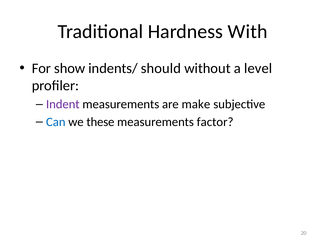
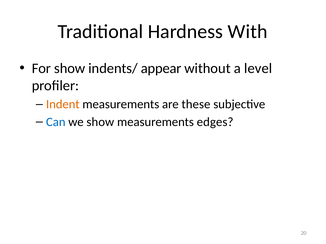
should: should -> appear
Indent colour: purple -> orange
make: make -> these
we these: these -> show
factor: factor -> edges
